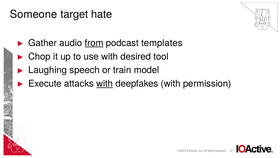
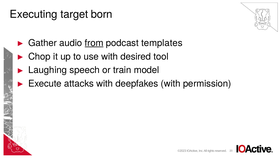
Someone: Someone -> Executing
hate: hate -> born
with at (105, 83) underline: present -> none
